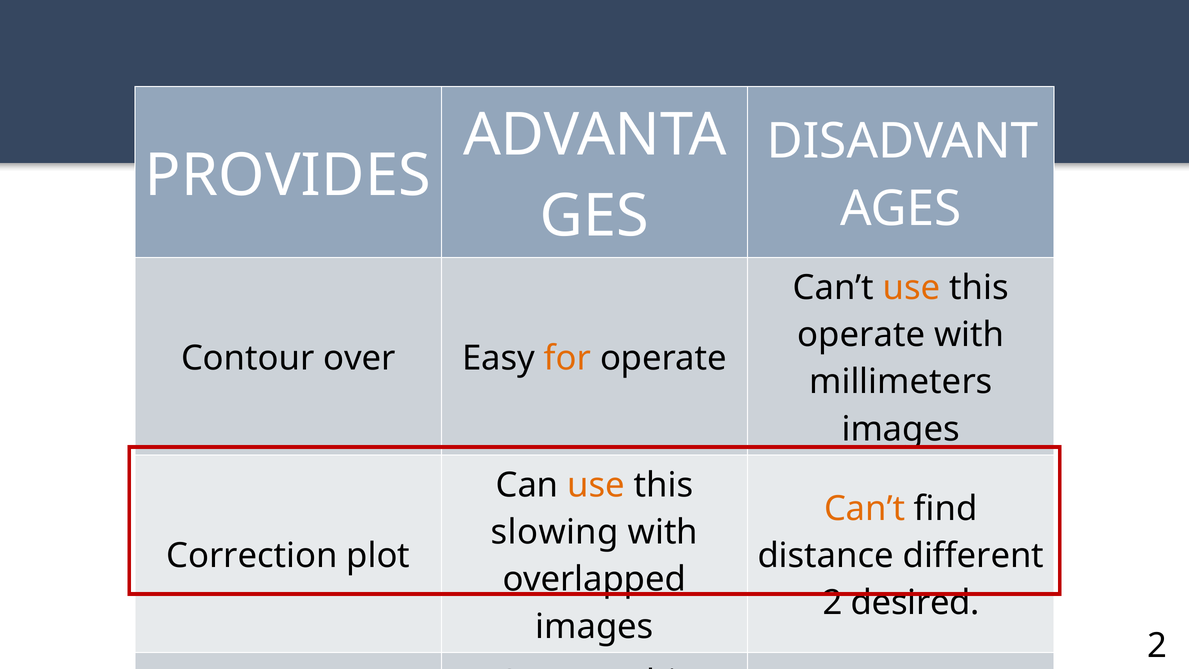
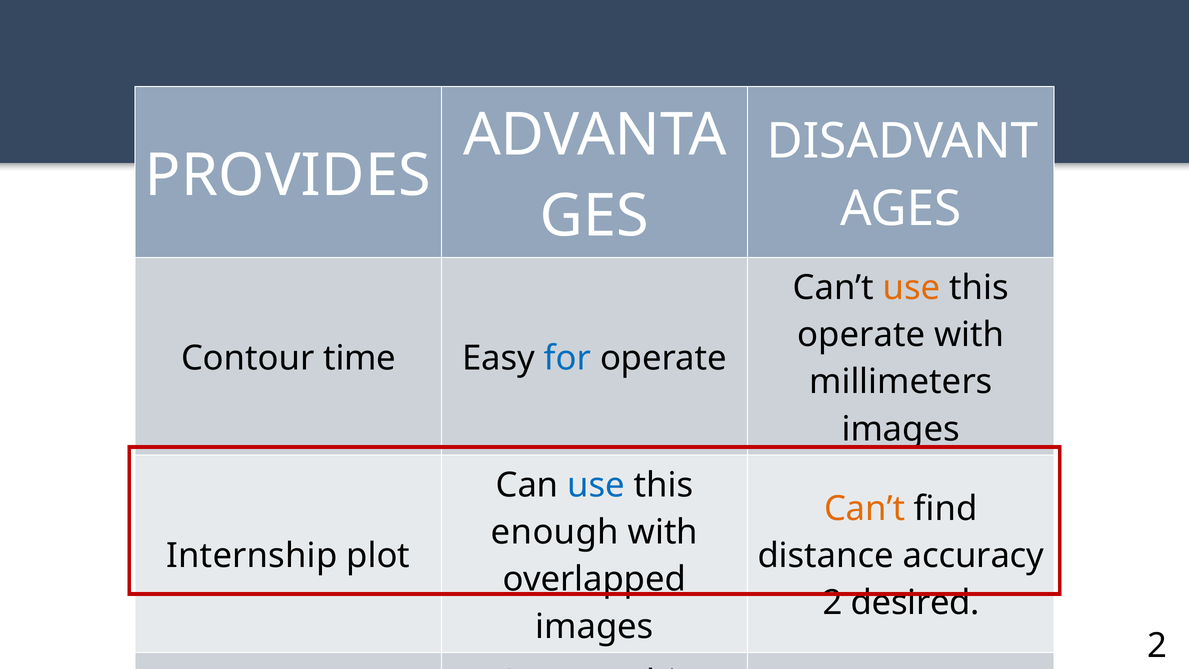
Contour over: over -> time
for colour: orange -> blue
use at (596, 485) colour: orange -> blue
slowing: slowing -> enough
Correction: Correction -> Internship
different: different -> accuracy
